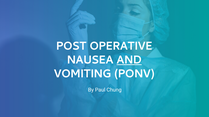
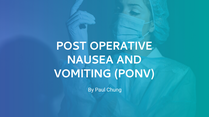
AND underline: present -> none
